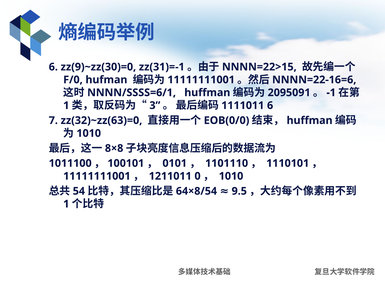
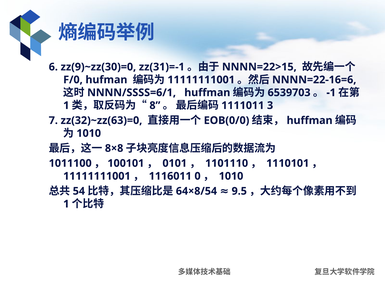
2095091: 2095091 -> 6539703
3: 3 -> 8
1111011 6: 6 -> 3
1211011: 1211011 -> 1116011
